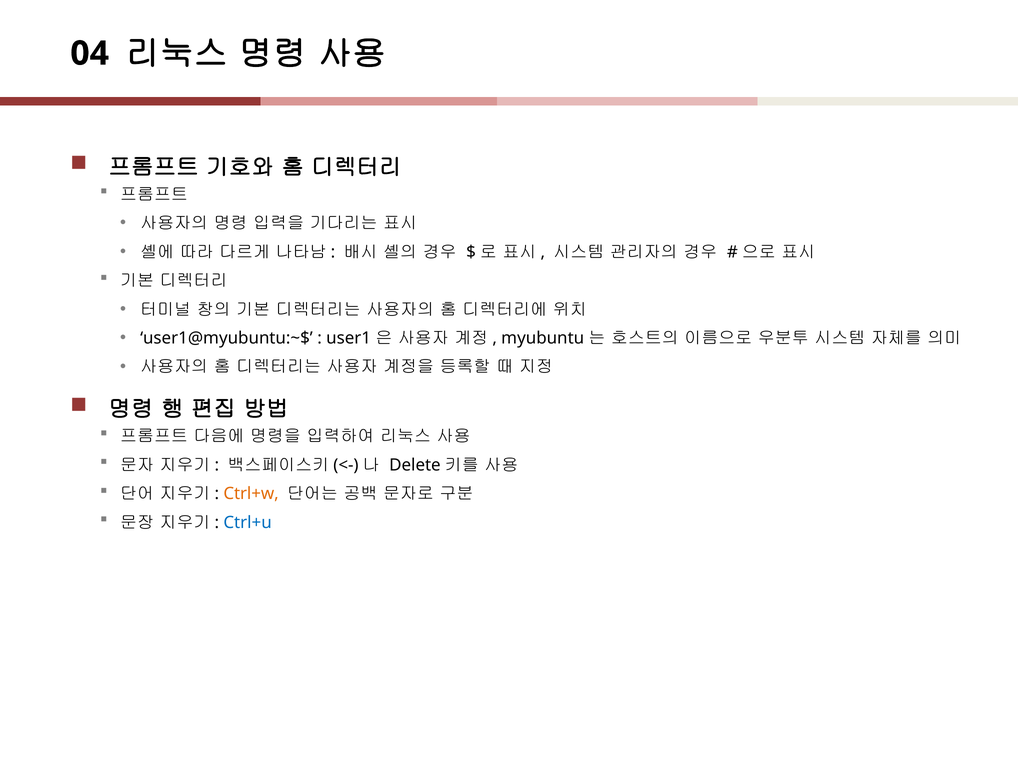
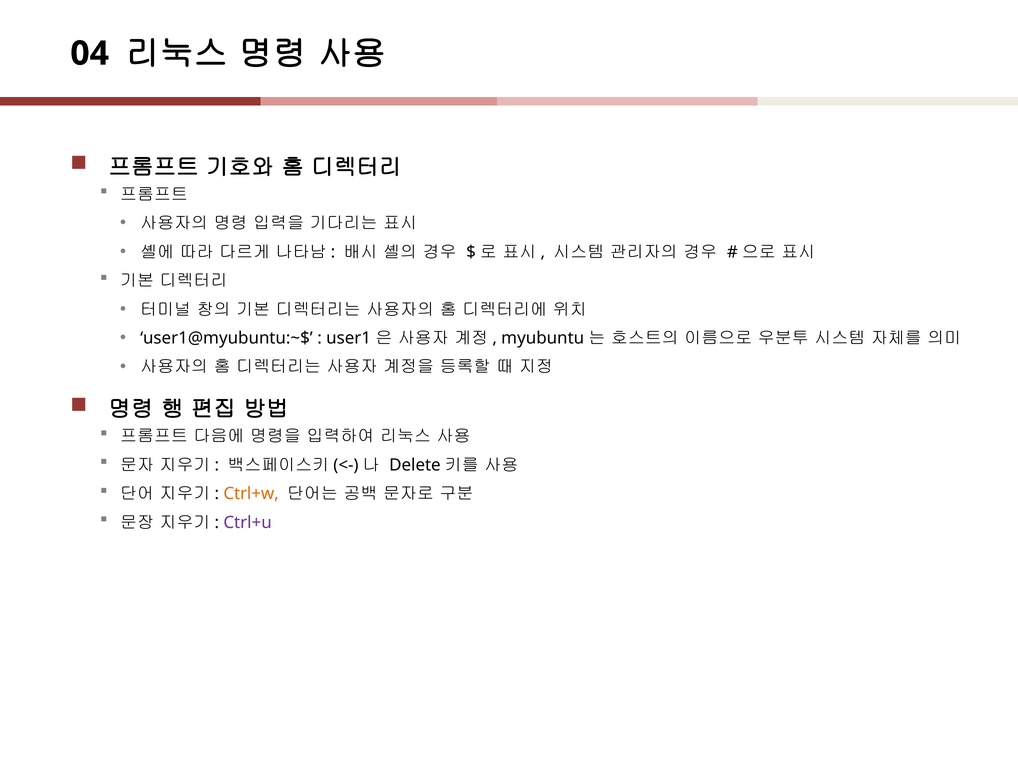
Ctrl+u colour: blue -> purple
